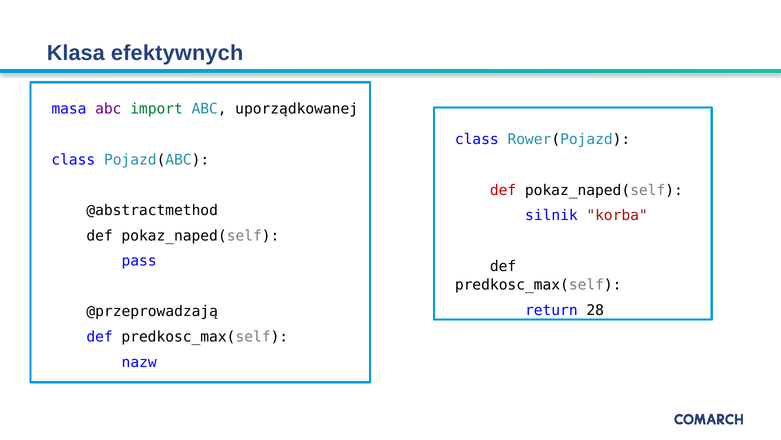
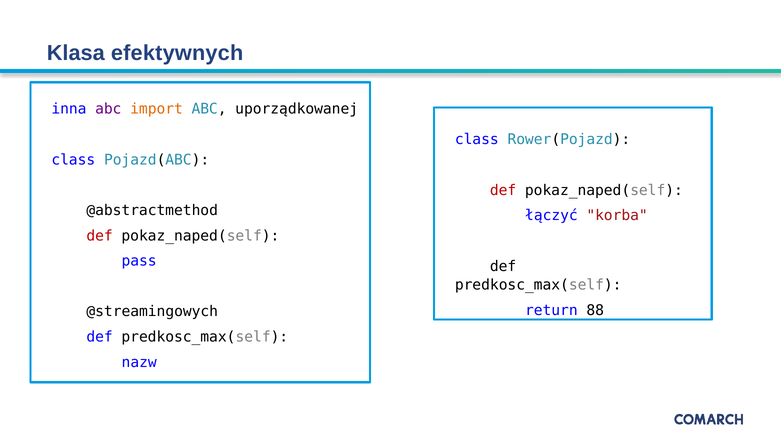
masa: masa -> inna
import colour: green -> orange
silnik: silnik -> łączyć
def at (100, 235) colour: black -> red
28: 28 -> 88
@przeprowadzają: @przeprowadzają -> @streamingowych
